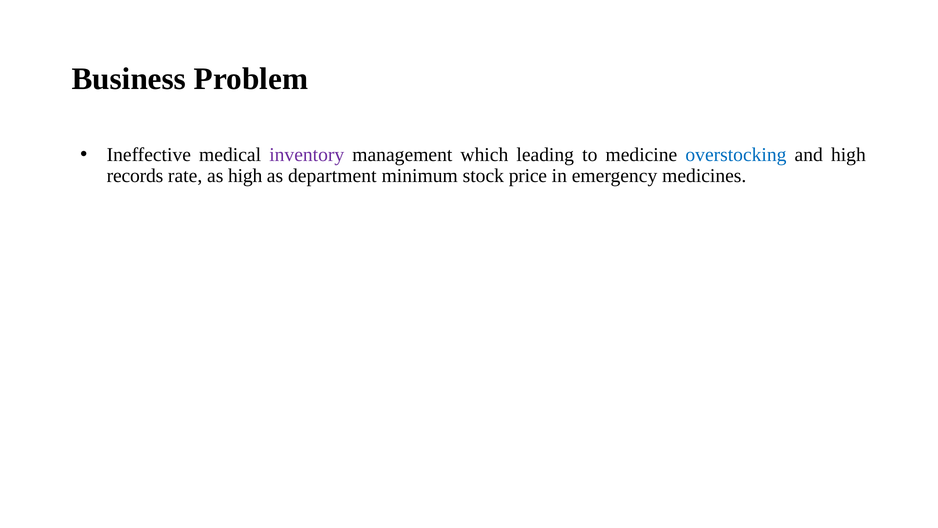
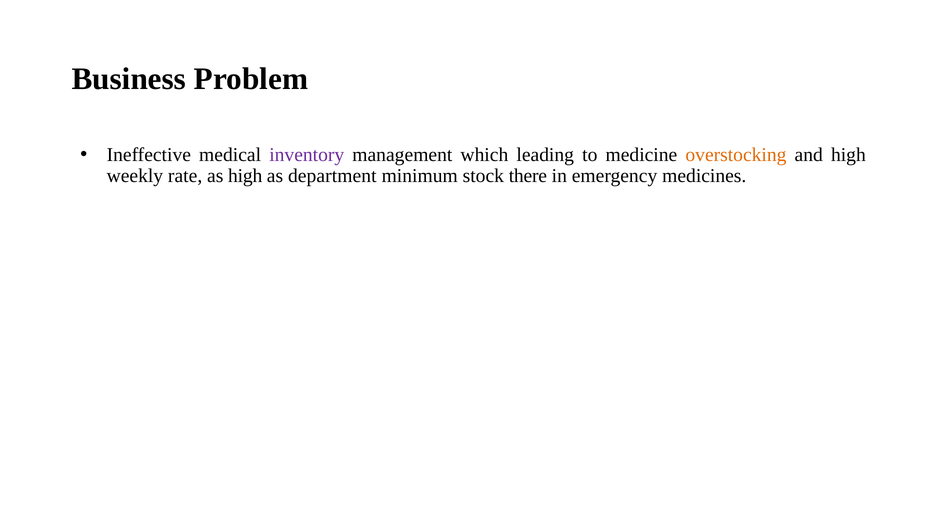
overstocking colour: blue -> orange
records: records -> weekly
price: price -> there
